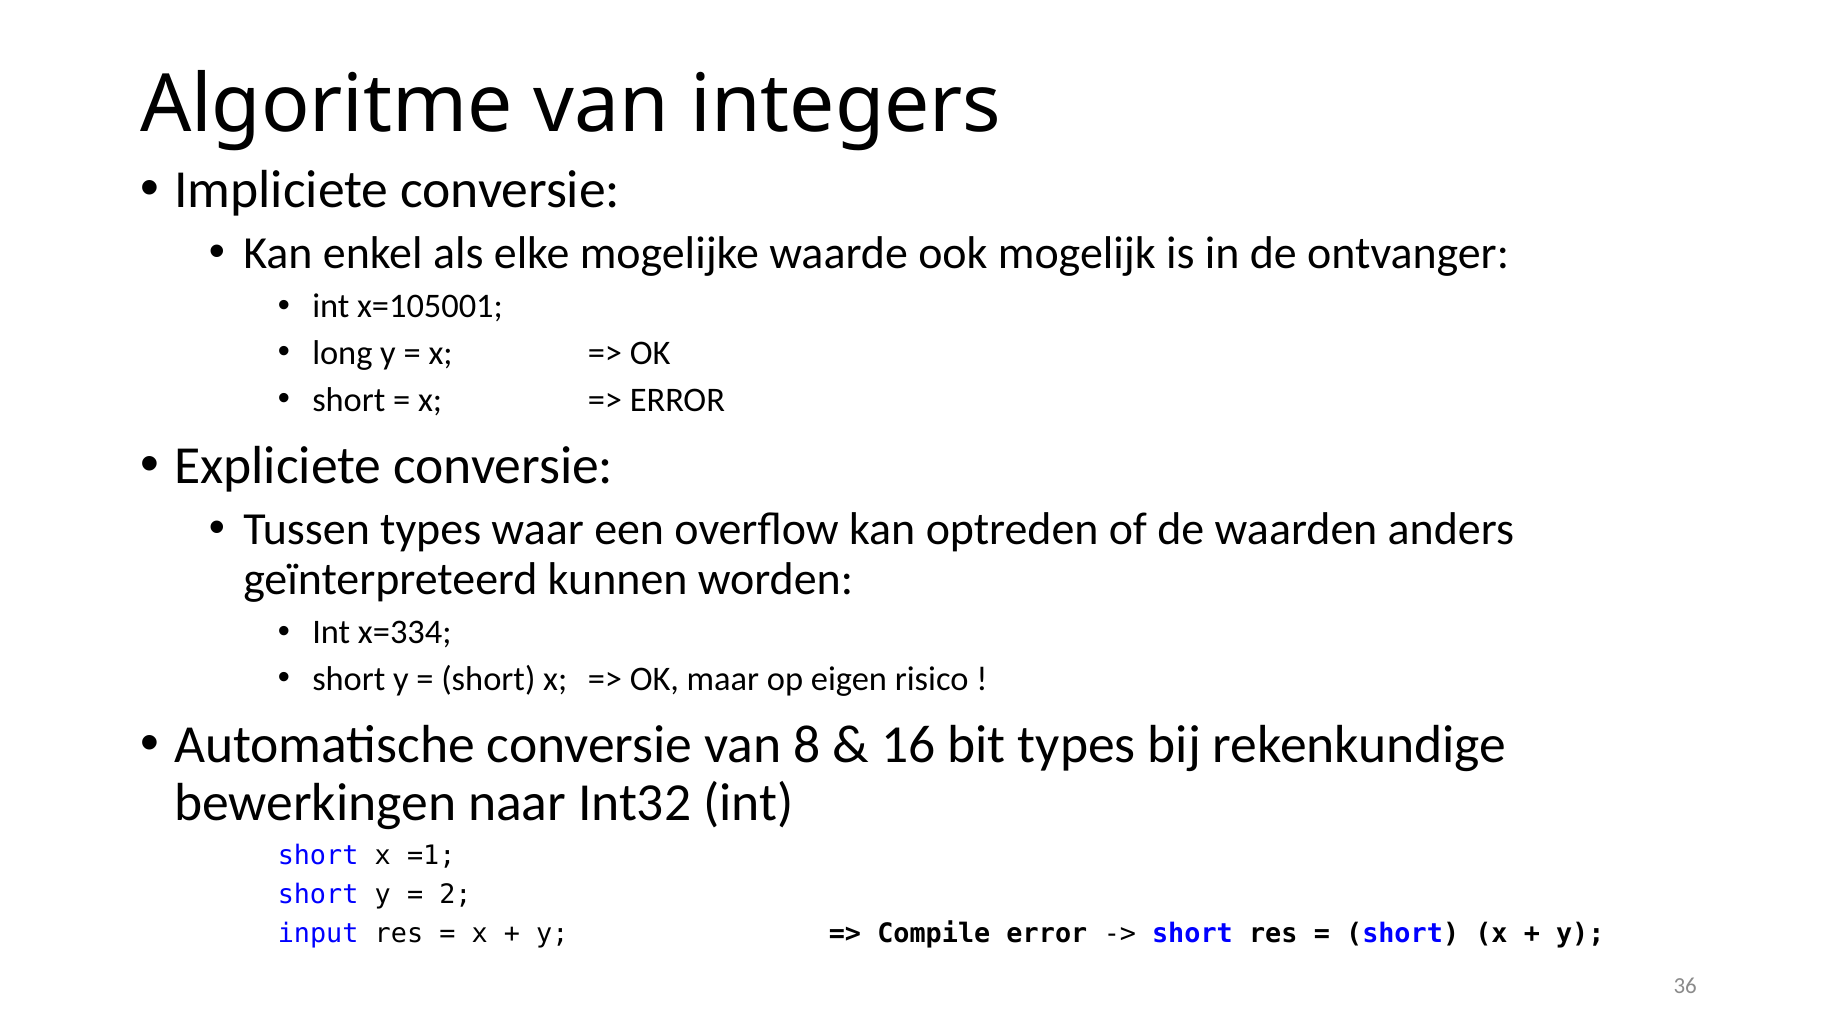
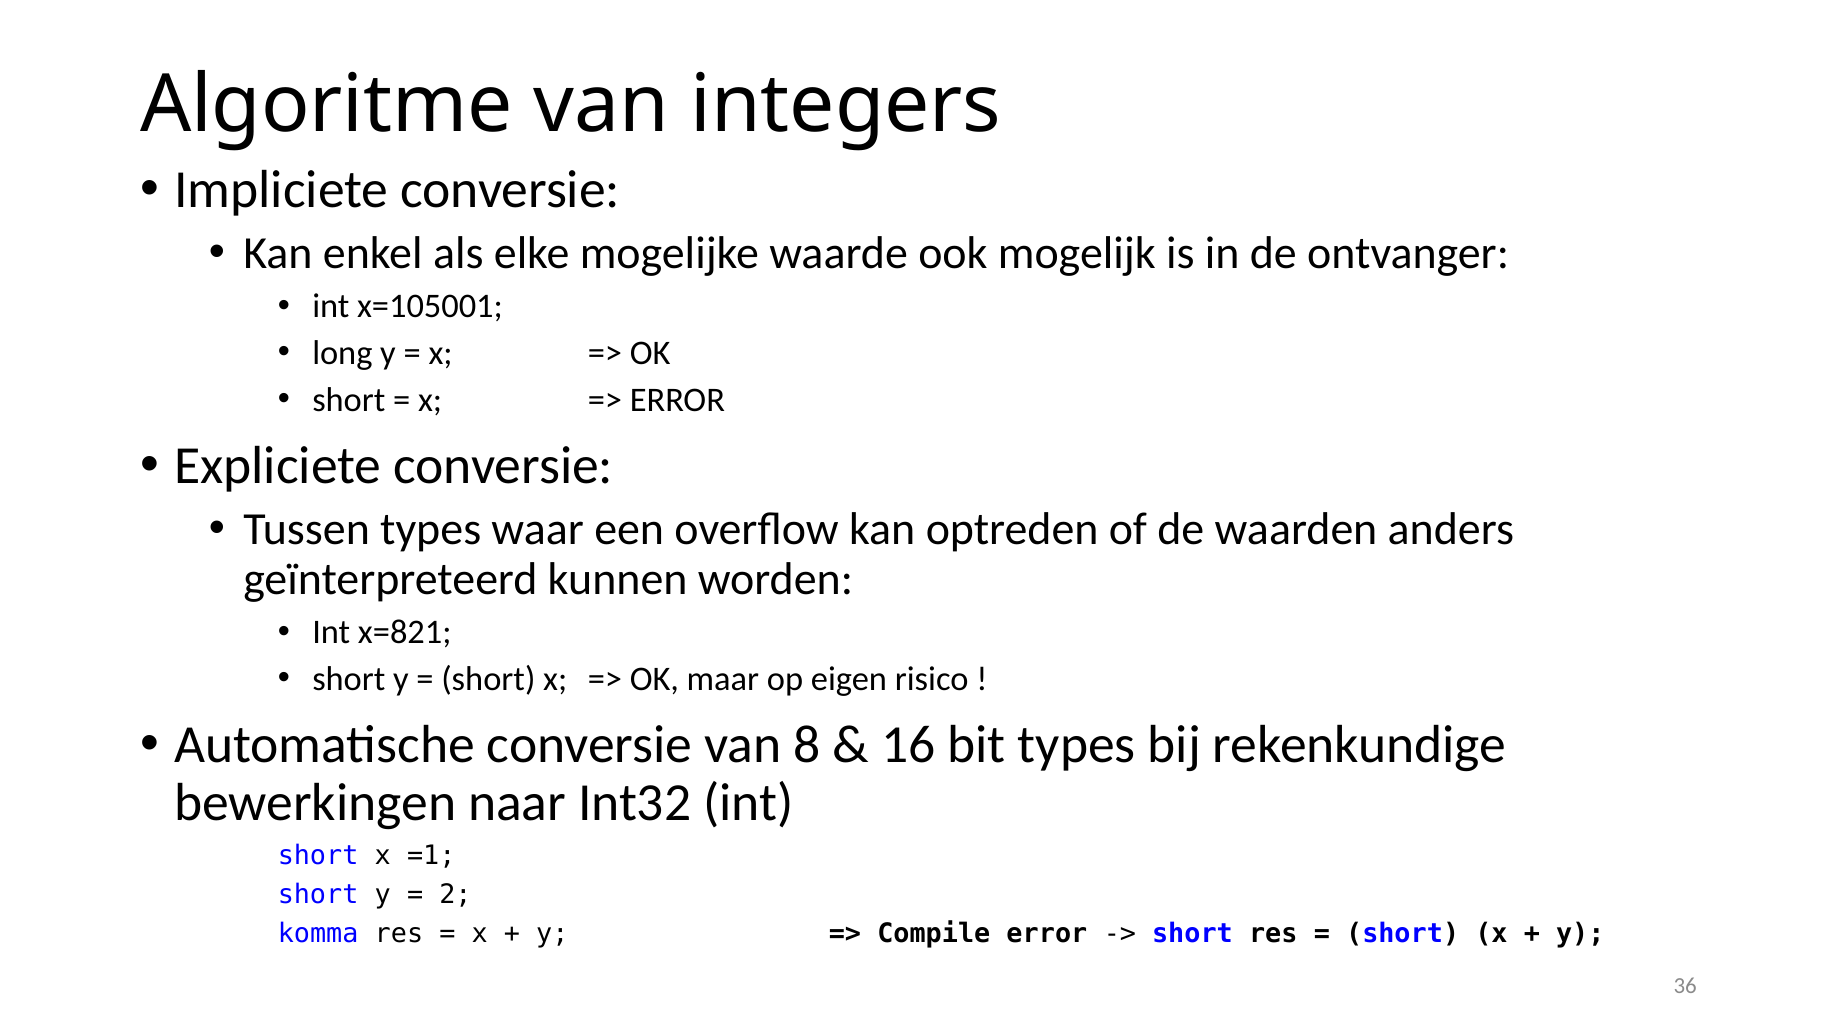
x=334: x=334 -> x=821
input: input -> komma
